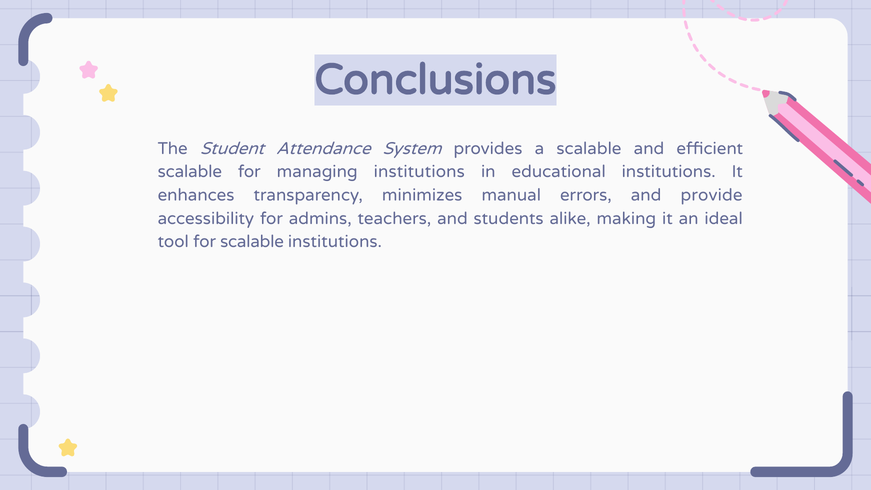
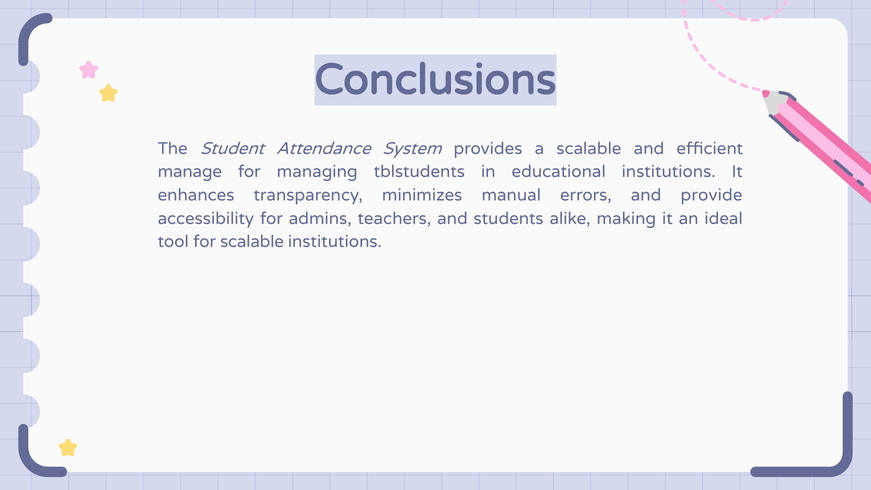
scalable at (190, 172): scalable -> manage
managing institutions: institutions -> tblstudents
